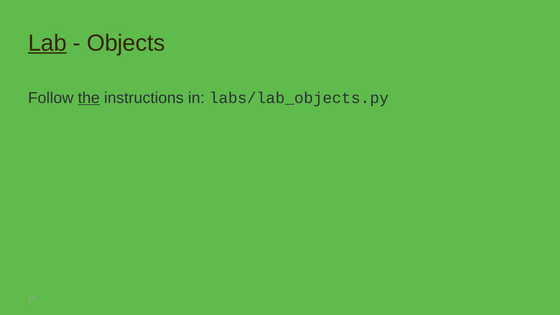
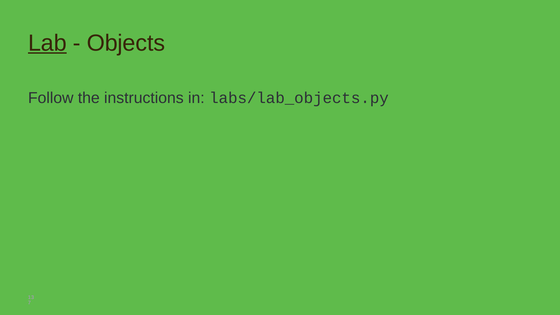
the underline: present -> none
